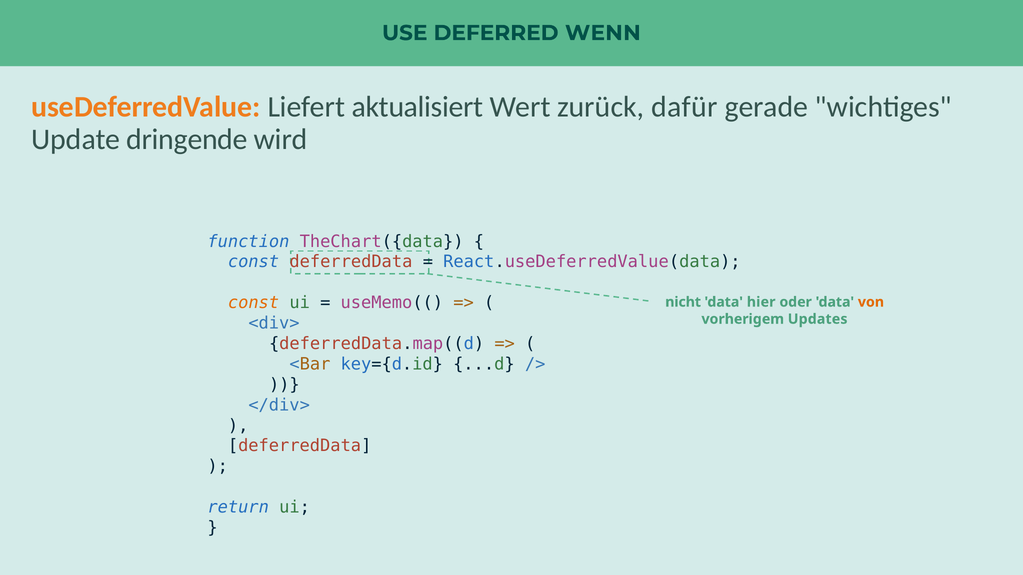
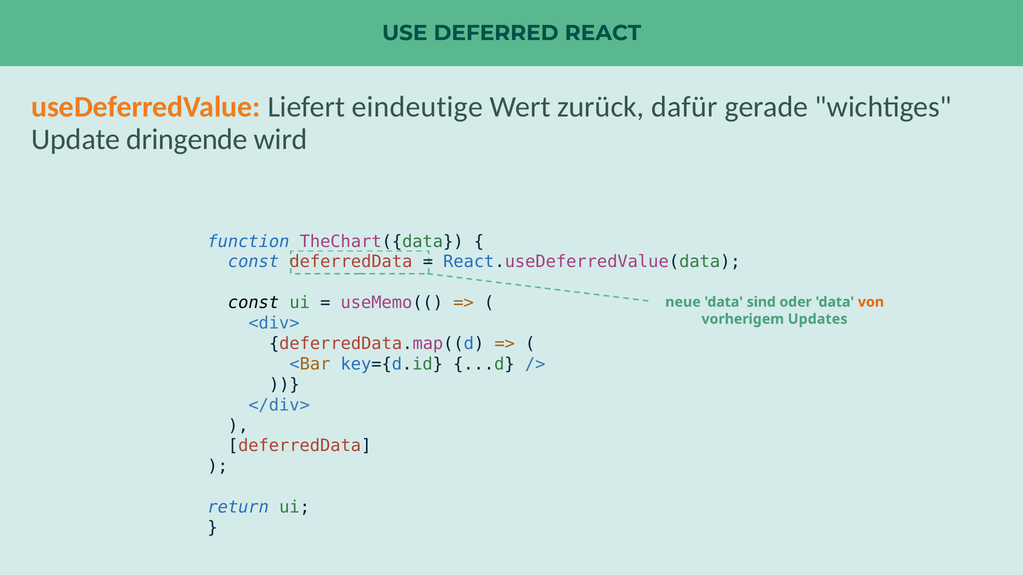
WENN: WENN -> REACT
aktualisiert: aktualisiert -> eindeutige
const at (254, 303) colour: orange -> black
nicht: nicht -> neue
hier: hier -> sind
